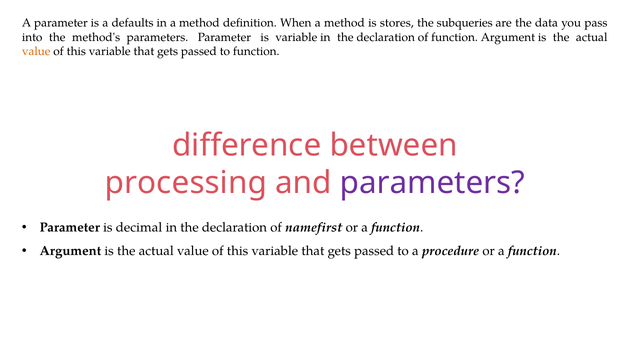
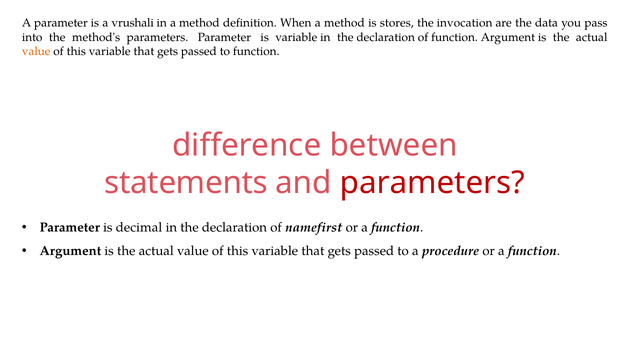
defaults: defaults -> vrushali
subqueries: subqueries -> invocation
processing: processing -> statements
parameters at (432, 183) colour: purple -> red
